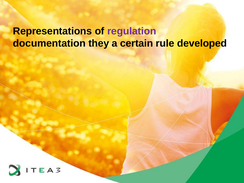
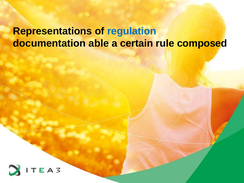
regulation colour: purple -> blue
they: they -> able
developed: developed -> composed
